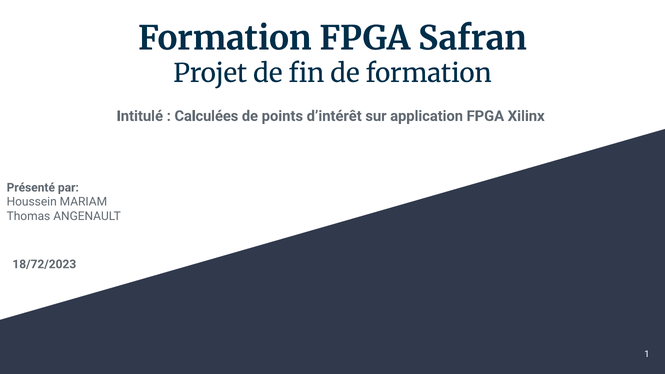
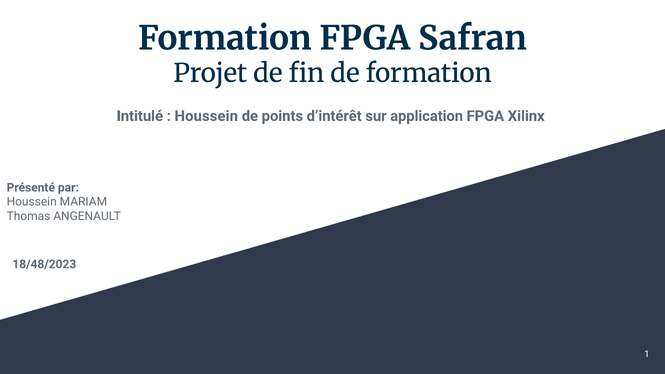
Calculées at (206, 116): Calculées -> Houssein
18/72/2023: 18/72/2023 -> 18/48/2023
